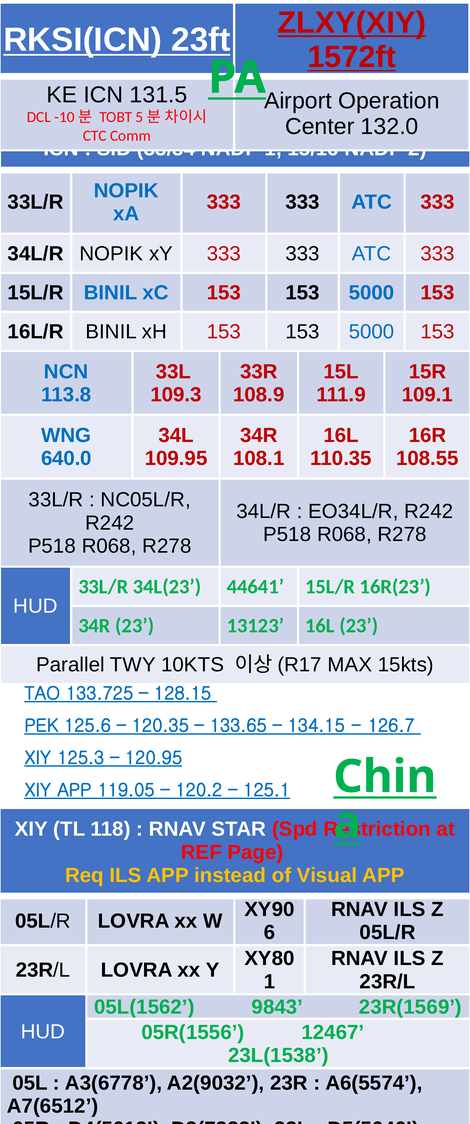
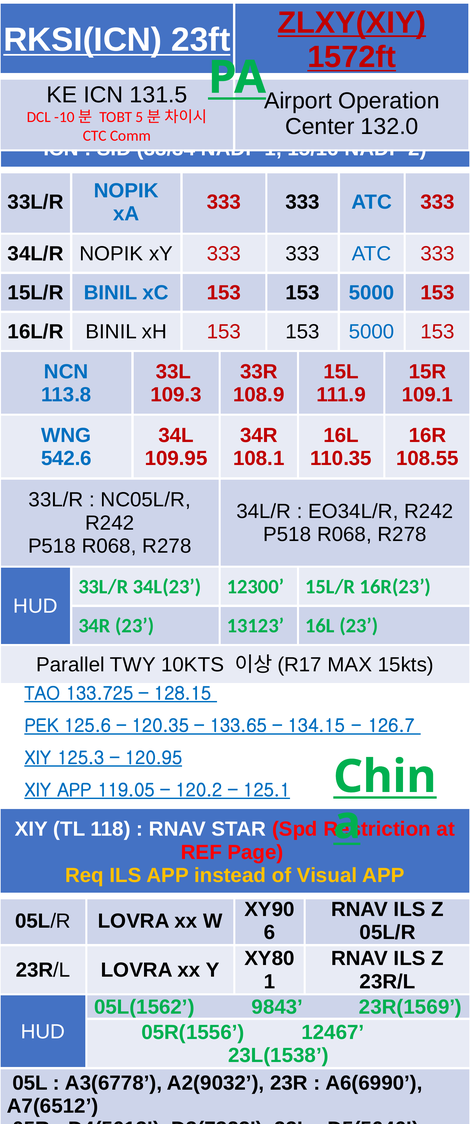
640.0: 640.0 -> 542.6
44641: 44641 -> 12300
A6(5574: A6(5574 -> A6(6990
